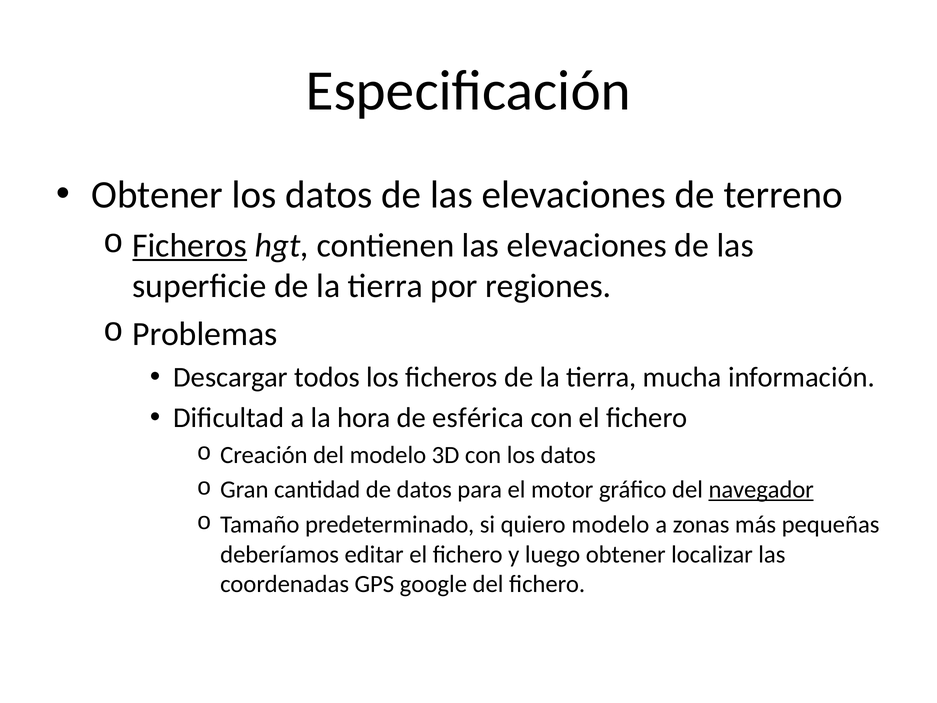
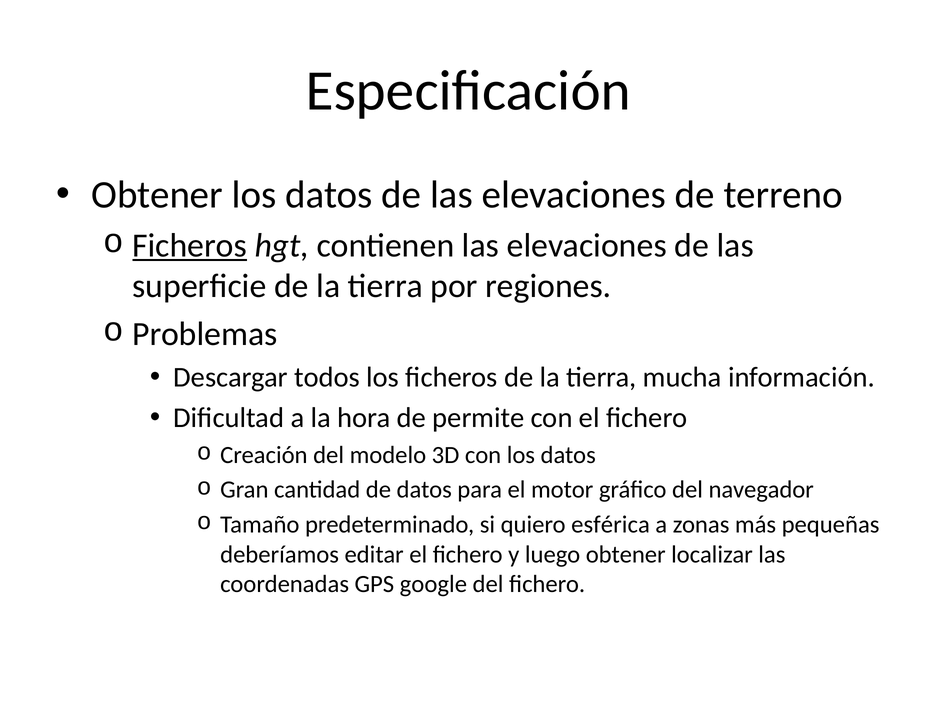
esférica: esférica -> permite
navegador underline: present -> none
quiero modelo: modelo -> esférica
